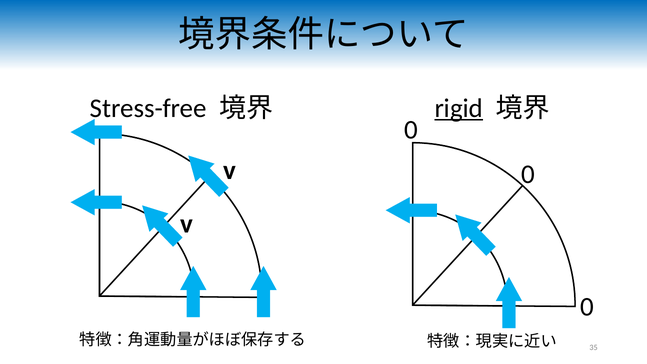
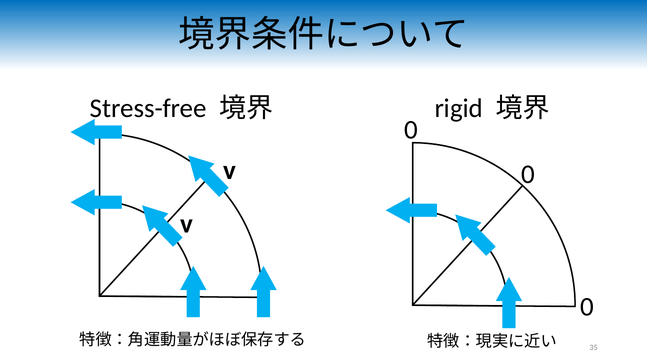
rigid underline: present -> none
